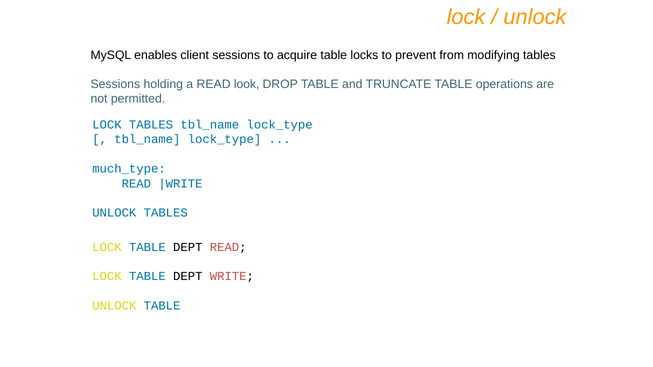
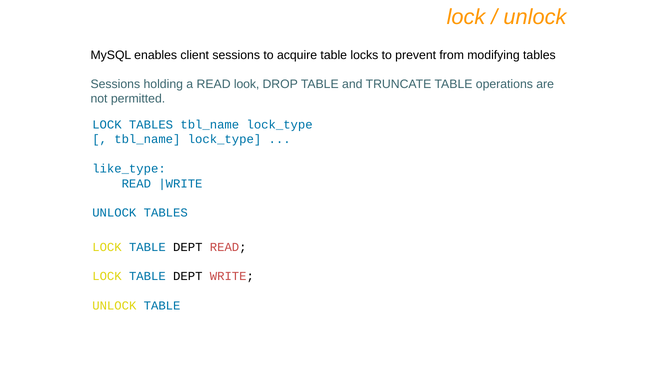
much_type: much_type -> like_type
